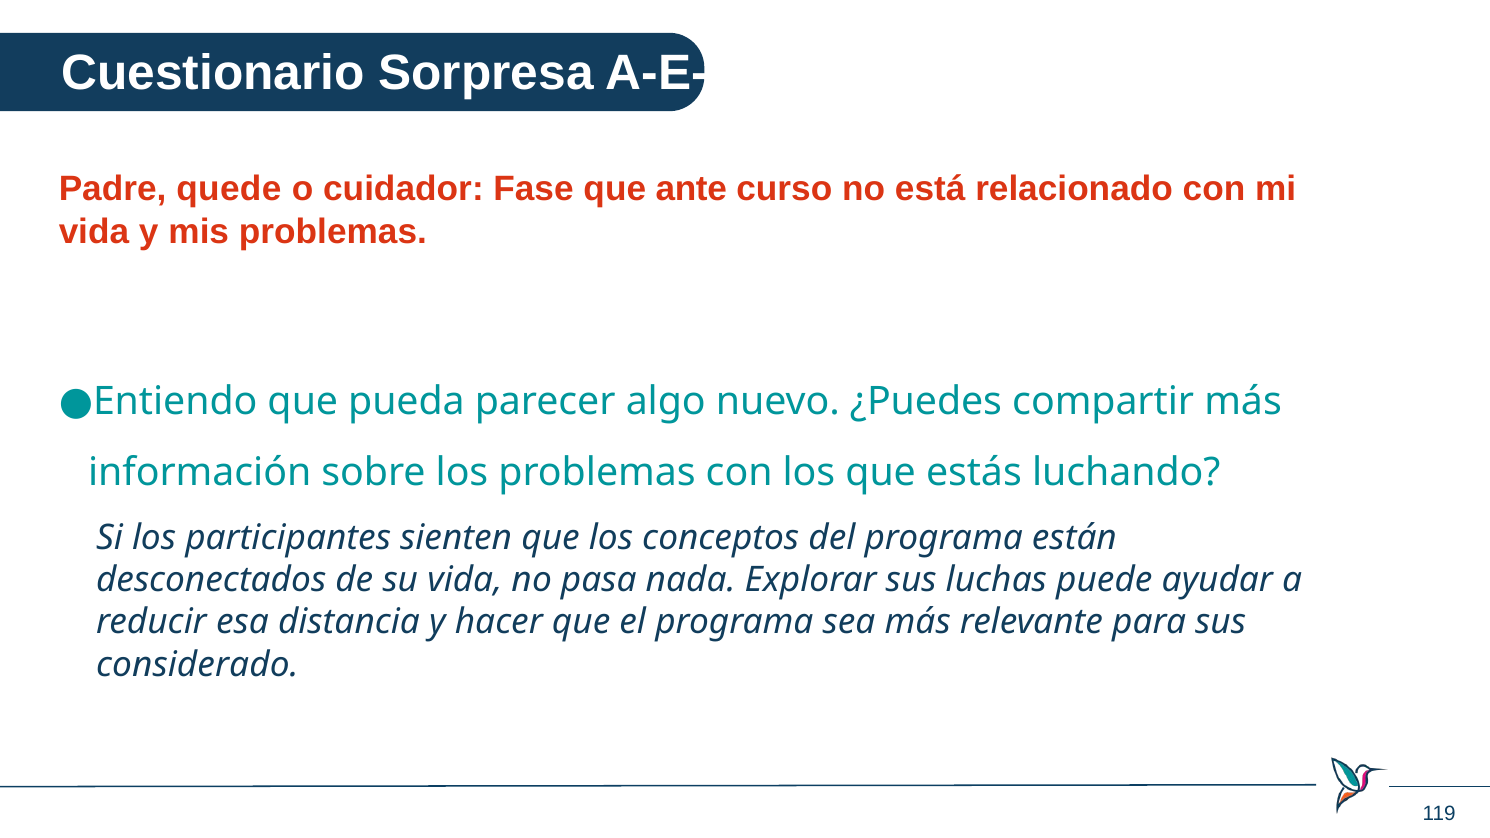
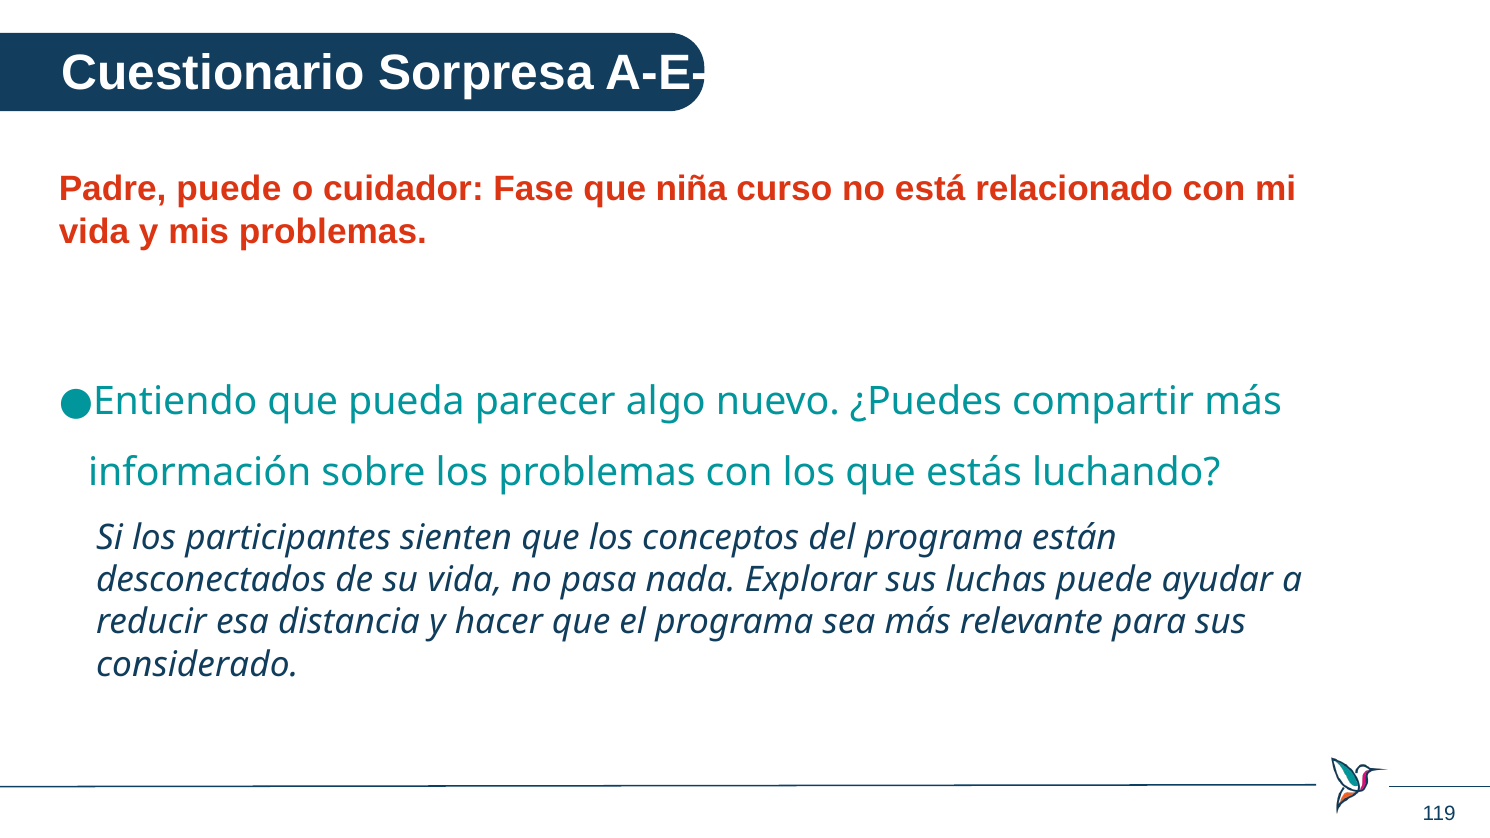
Padre quede: quede -> puede
ante: ante -> niña
